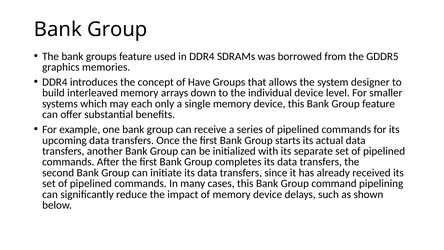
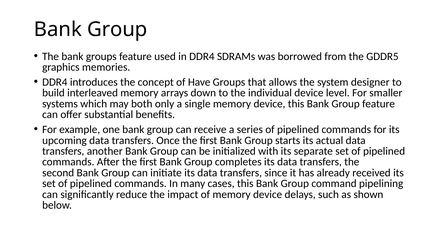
each: each -> both
